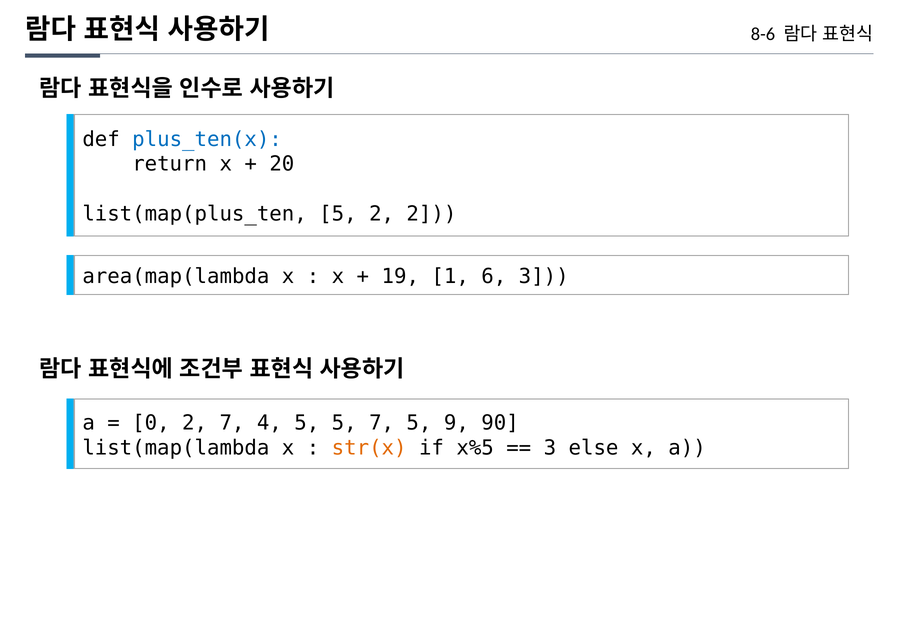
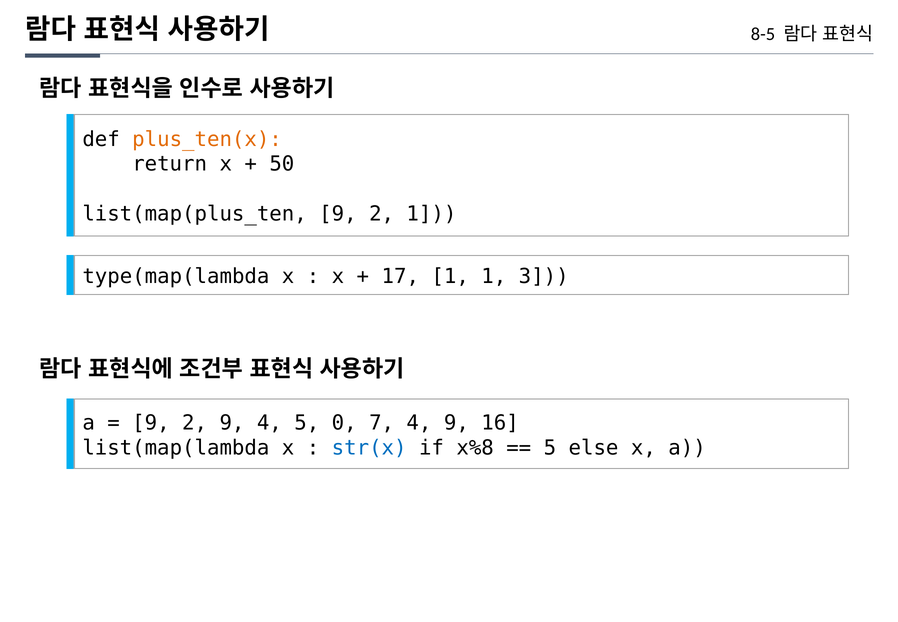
8-6: 8-6 -> 8-5
plus_ten(x colour: blue -> orange
20: 20 -> 50
list(map(plus_ten 5: 5 -> 9
2 2: 2 -> 1
area(map(lambda: area(map(lambda -> type(map(lambda
19: 19 -> 17
1 6: 6 -> 1
0 at (151, 423): 0 -> 9
2 7: 7 -> 9
5 5: 5 -> 0
7 5: 5 -> 4
90: 90 -> 16
str(x colour: orange -> blue
x%5: x%5 -> x%8
3 at (550, 447): 3 -> 5
